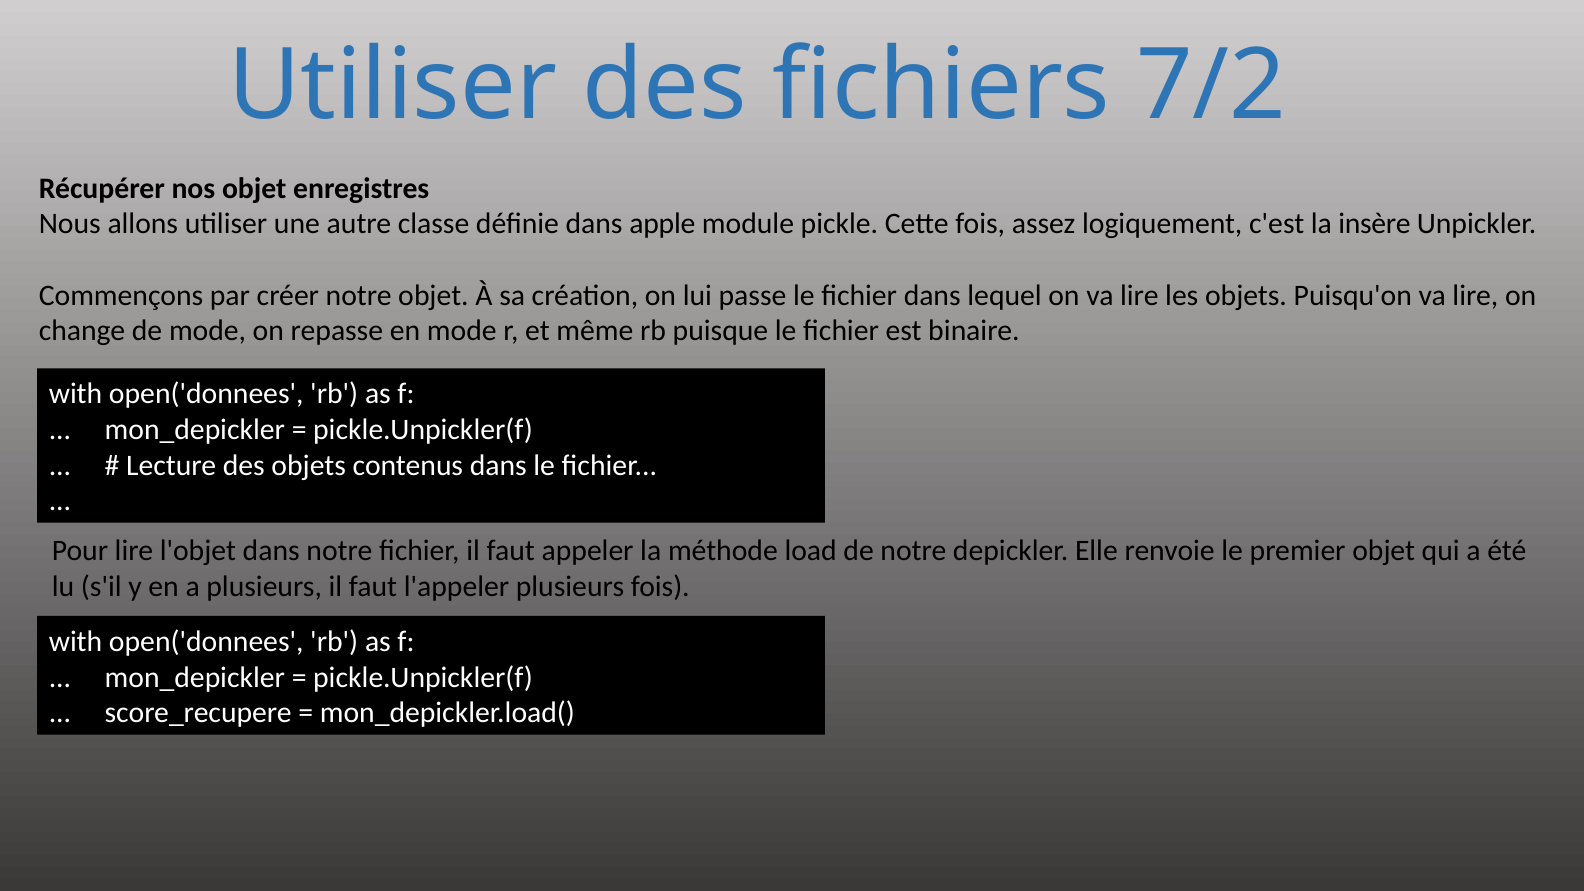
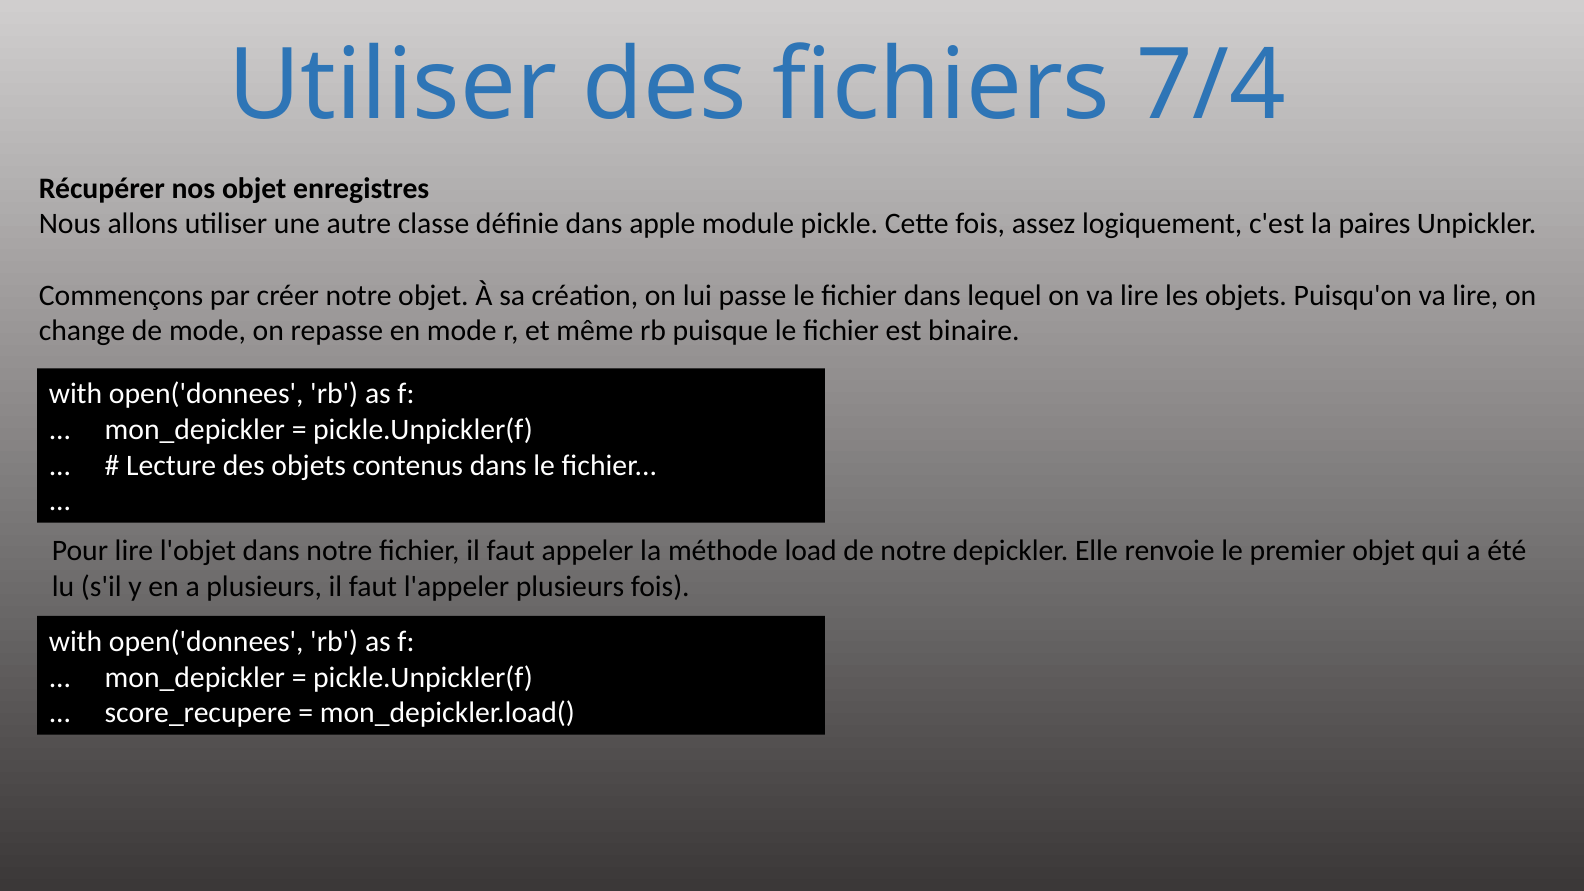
7/2: 7/2 -> 7/4
insère: insère -> paires
